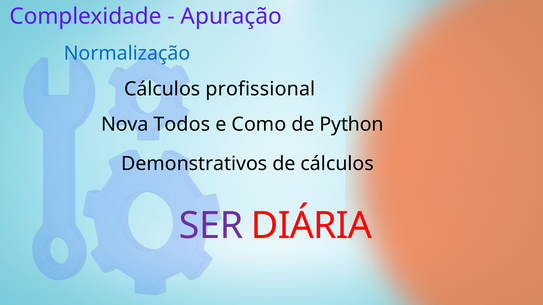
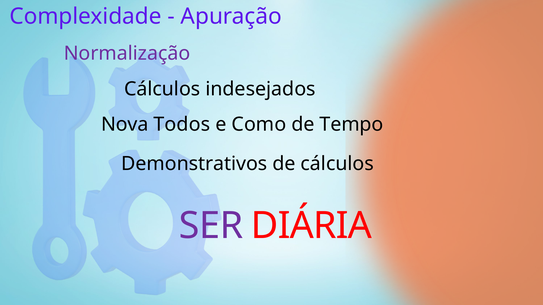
Normalização colour: blue -> purple
profissional: profissional -> indesejados
Python: Python -> Tempo
